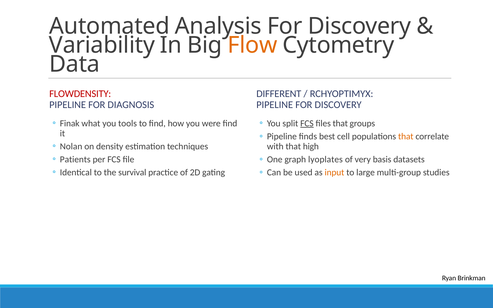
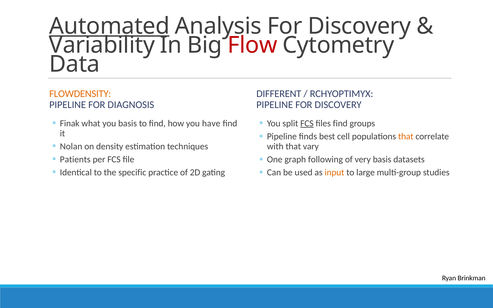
Automated underline: none -> present
Flow colour: orange -> red
FLOWDENSITY colour: red -> orange
you tools: tools -> basis
were: were -> have
files that: that -> find
high: high -> vary
lyoplates: lyoplates -> following
survival: survival -> specific
